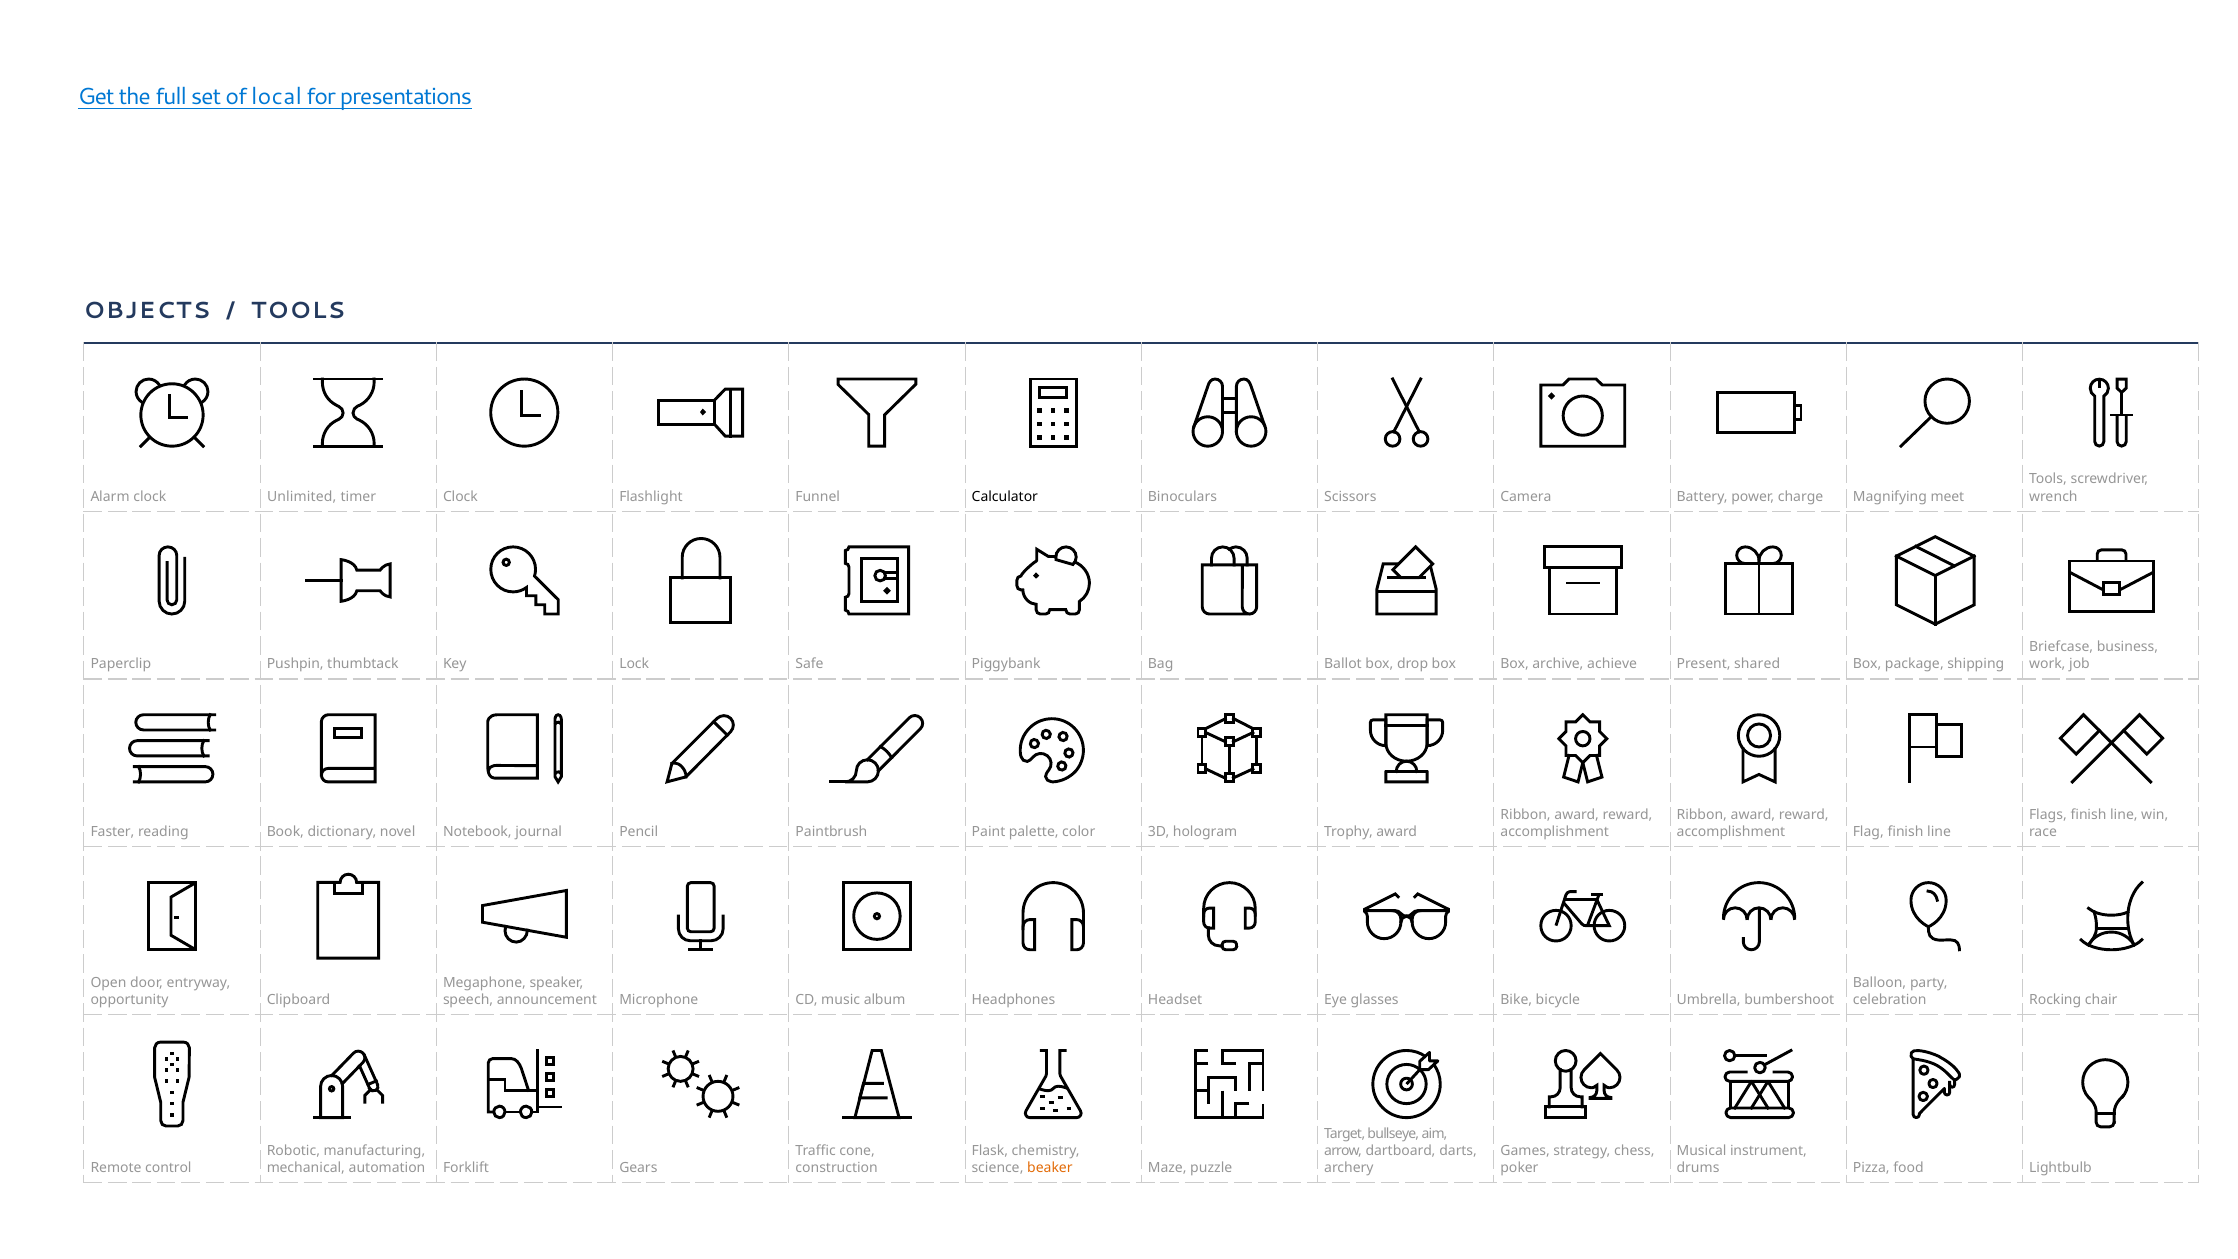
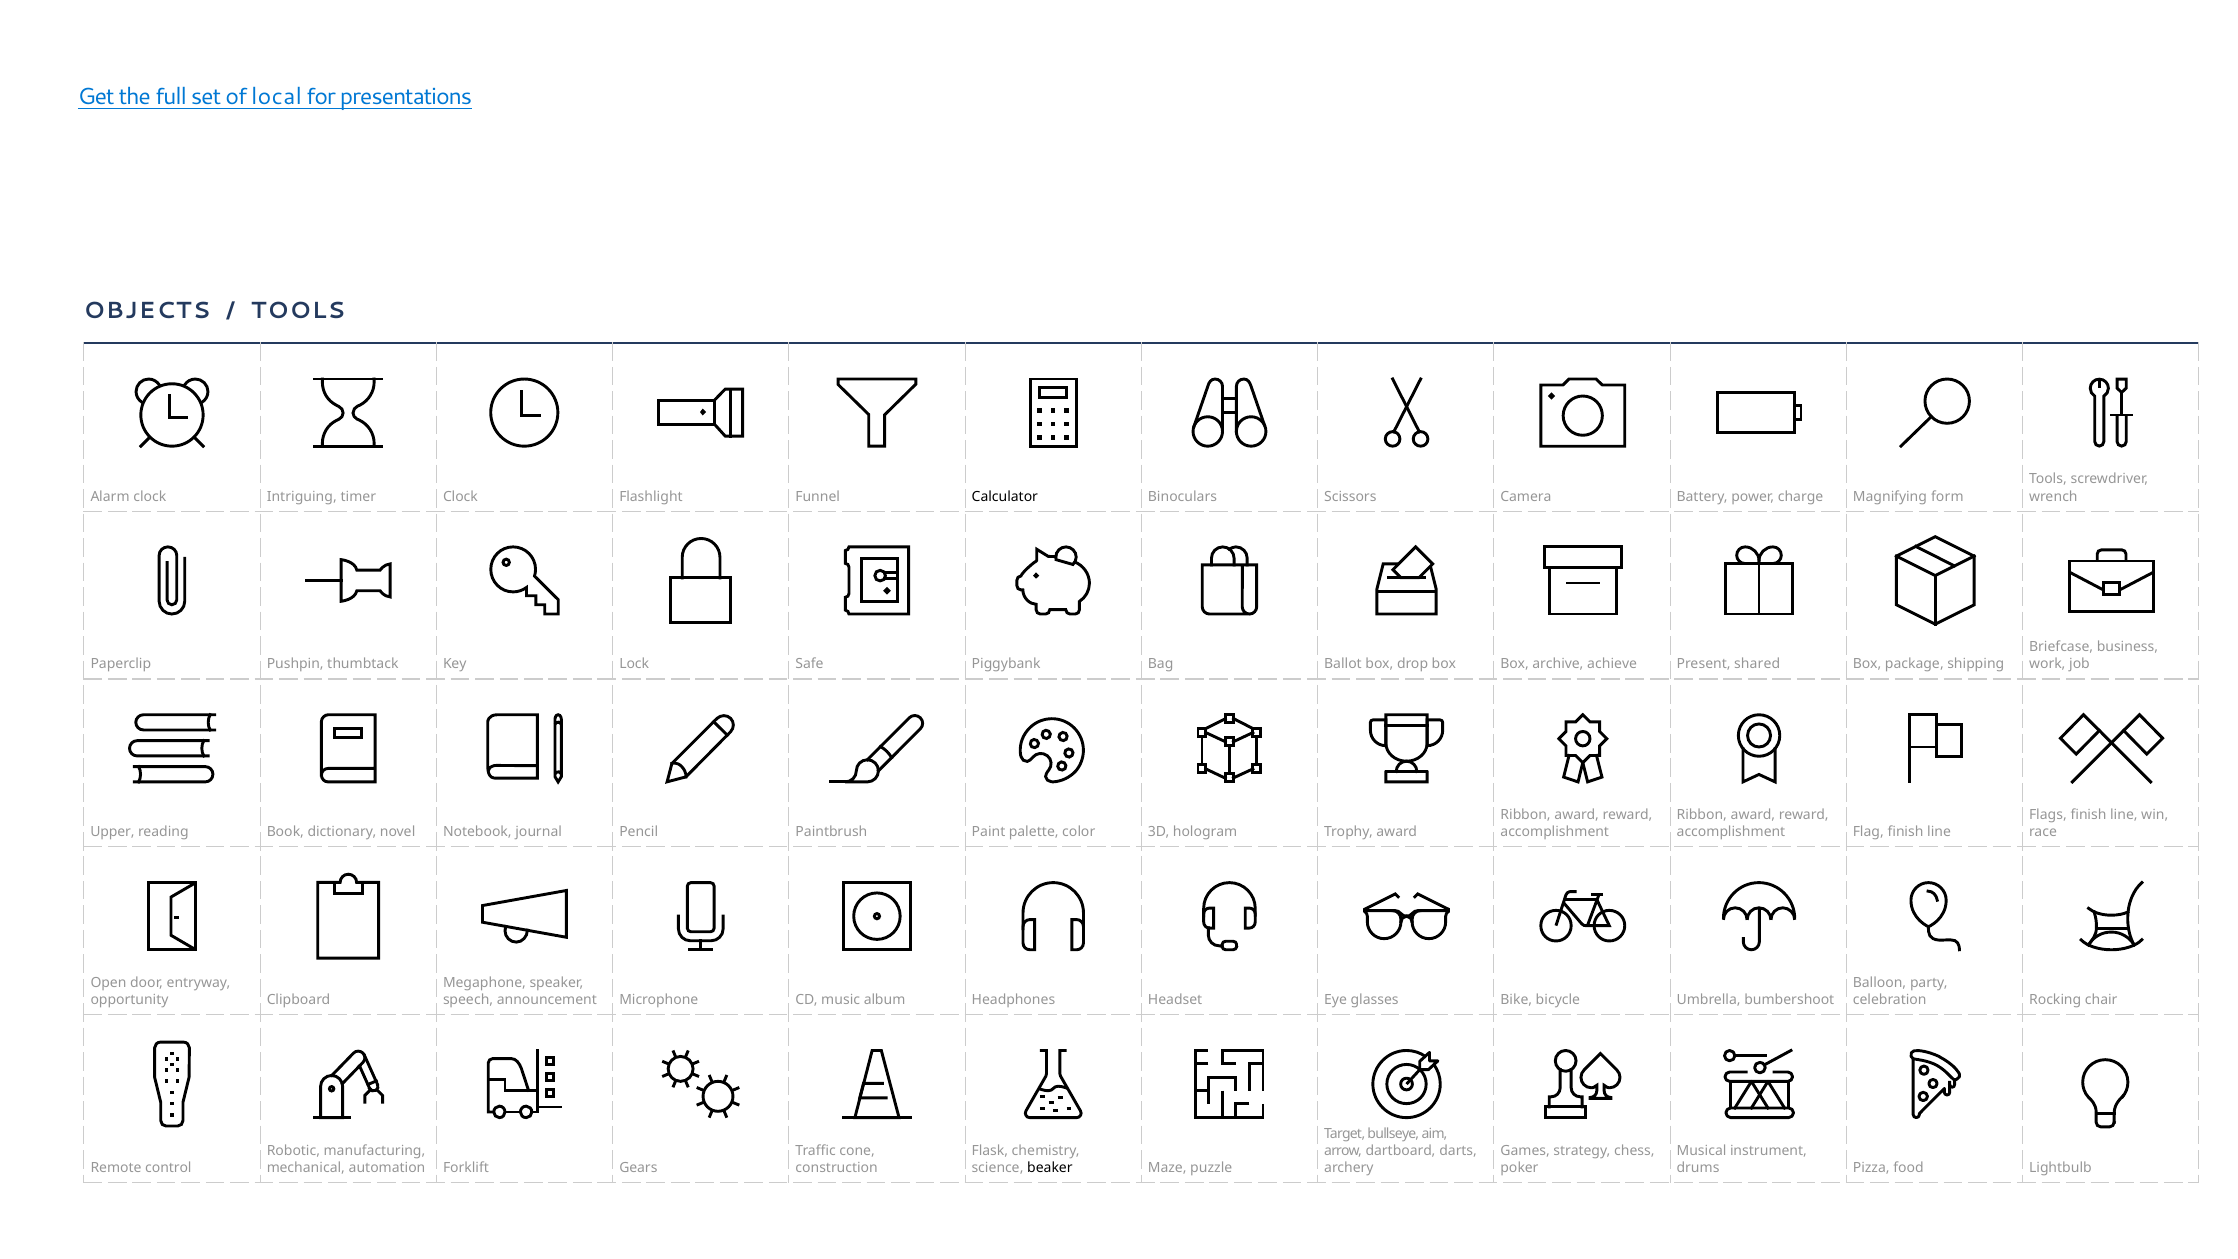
Unlimited: Unlimited -> Intriguing
meet: meet -> form
Faster: Faster -> Upper
beaker colour: orange -> black
